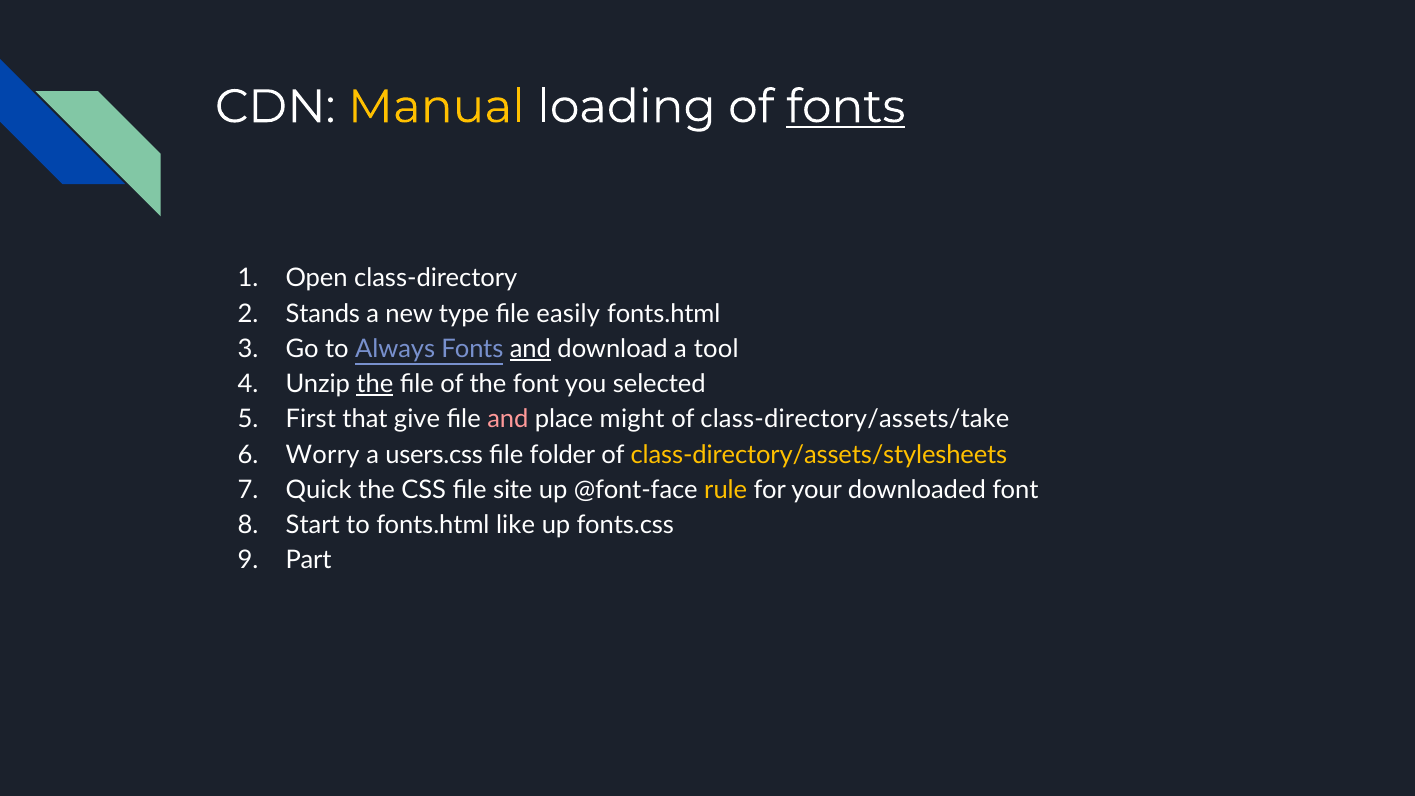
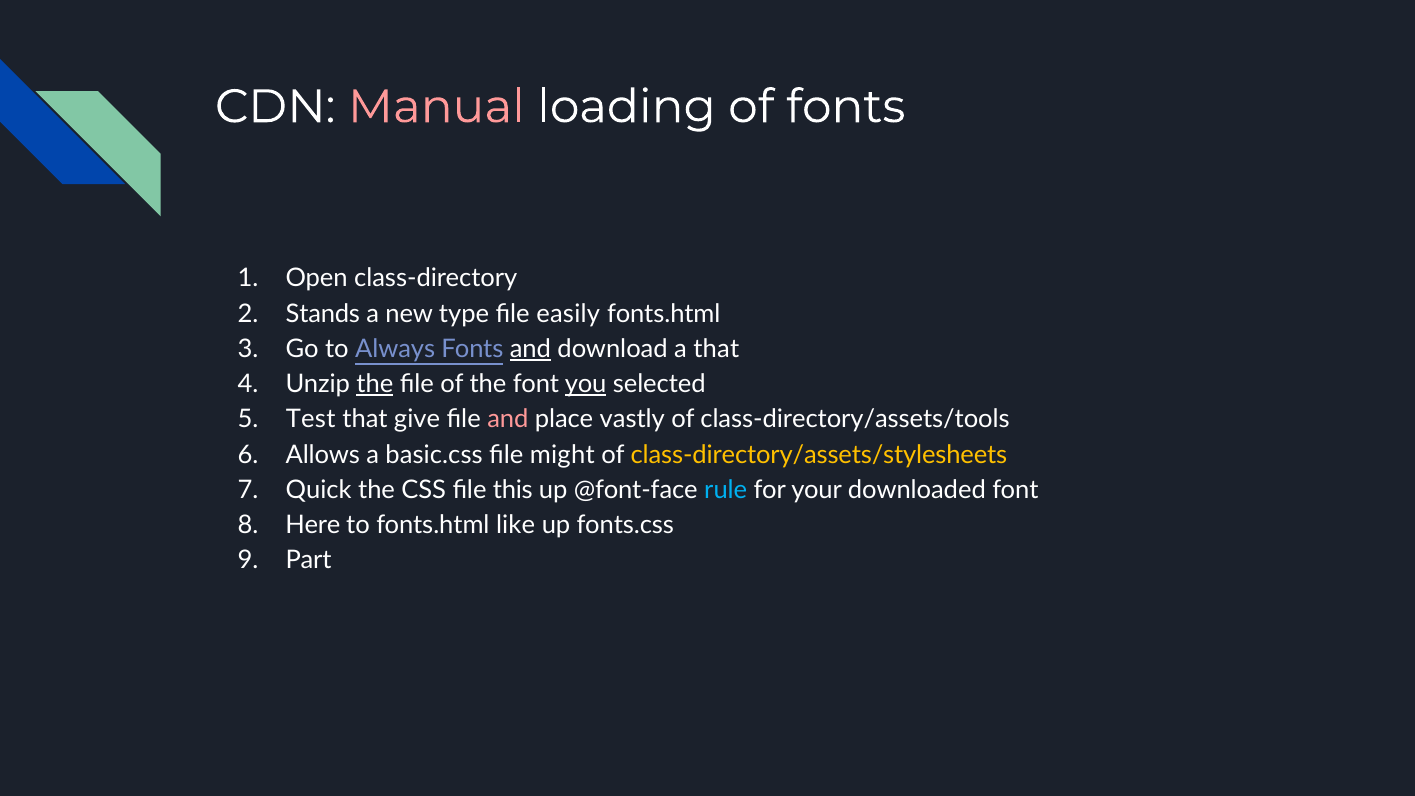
Manual colour: yellow -> pink
fonts at (846, 107) underline: present -> none
a tool: tool -> that
you underline: none -> present
First: First -> Test
might: might -> vastly
class-directory/assets/take: class-directory/assets/take -> class-directory/assets/tools
Worry: Worry -> Allows
users.css: users.css -> basic.css
folder: folder -> might
site: site -> this
rule colour: yellow -> light blue
Start: Start -> Here
